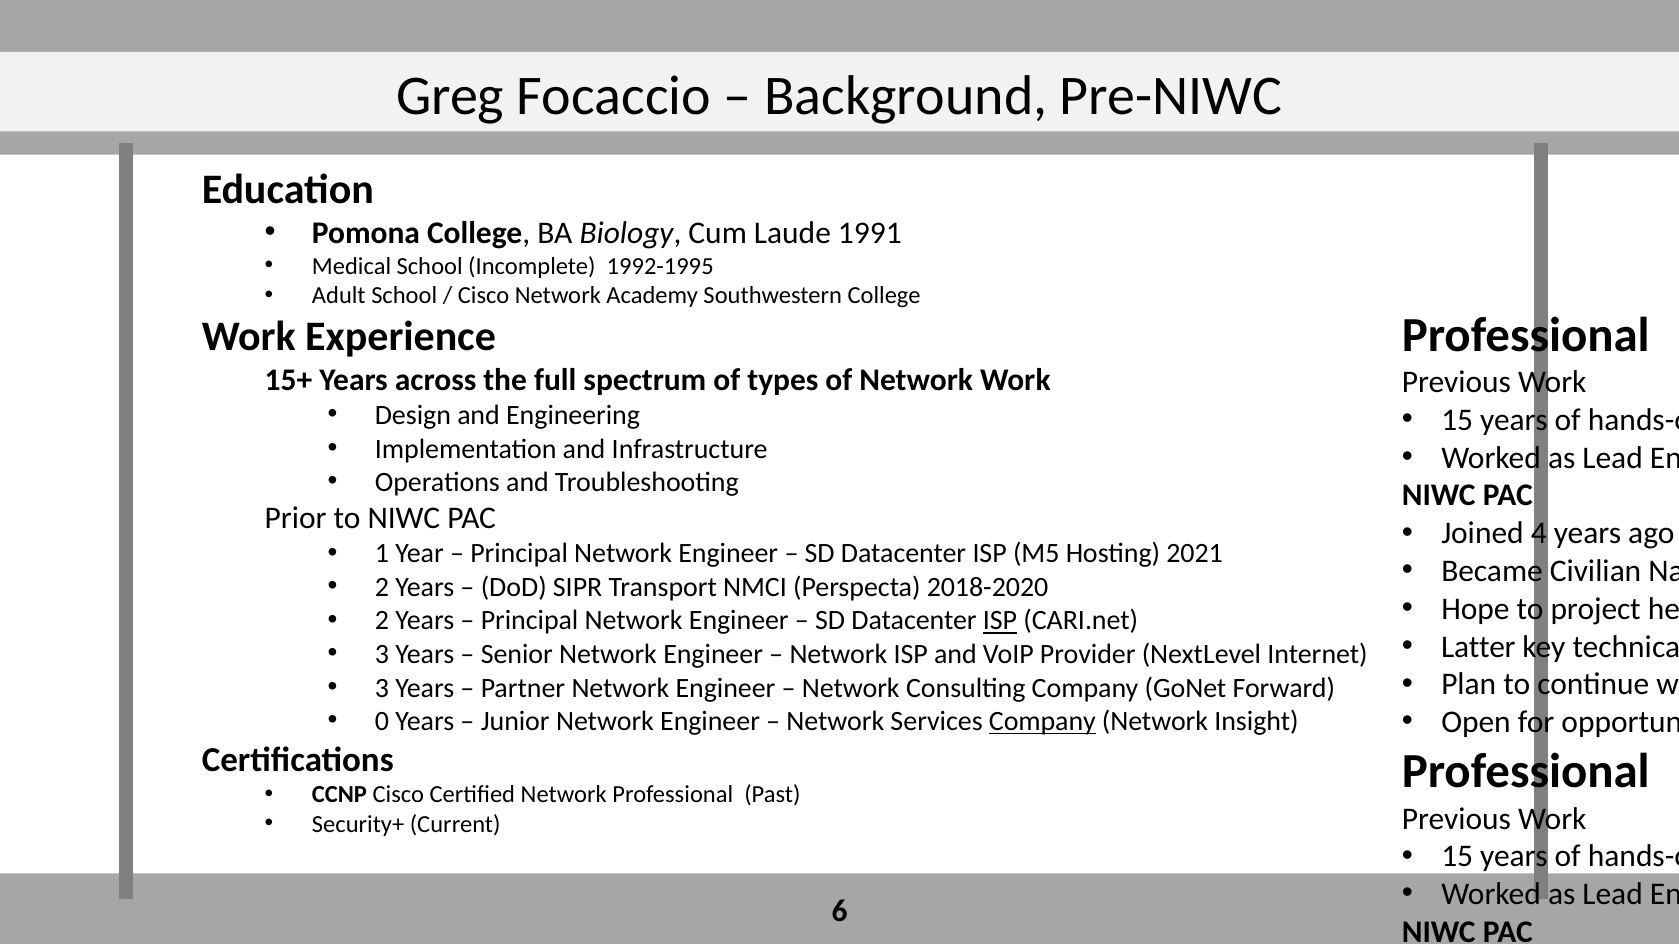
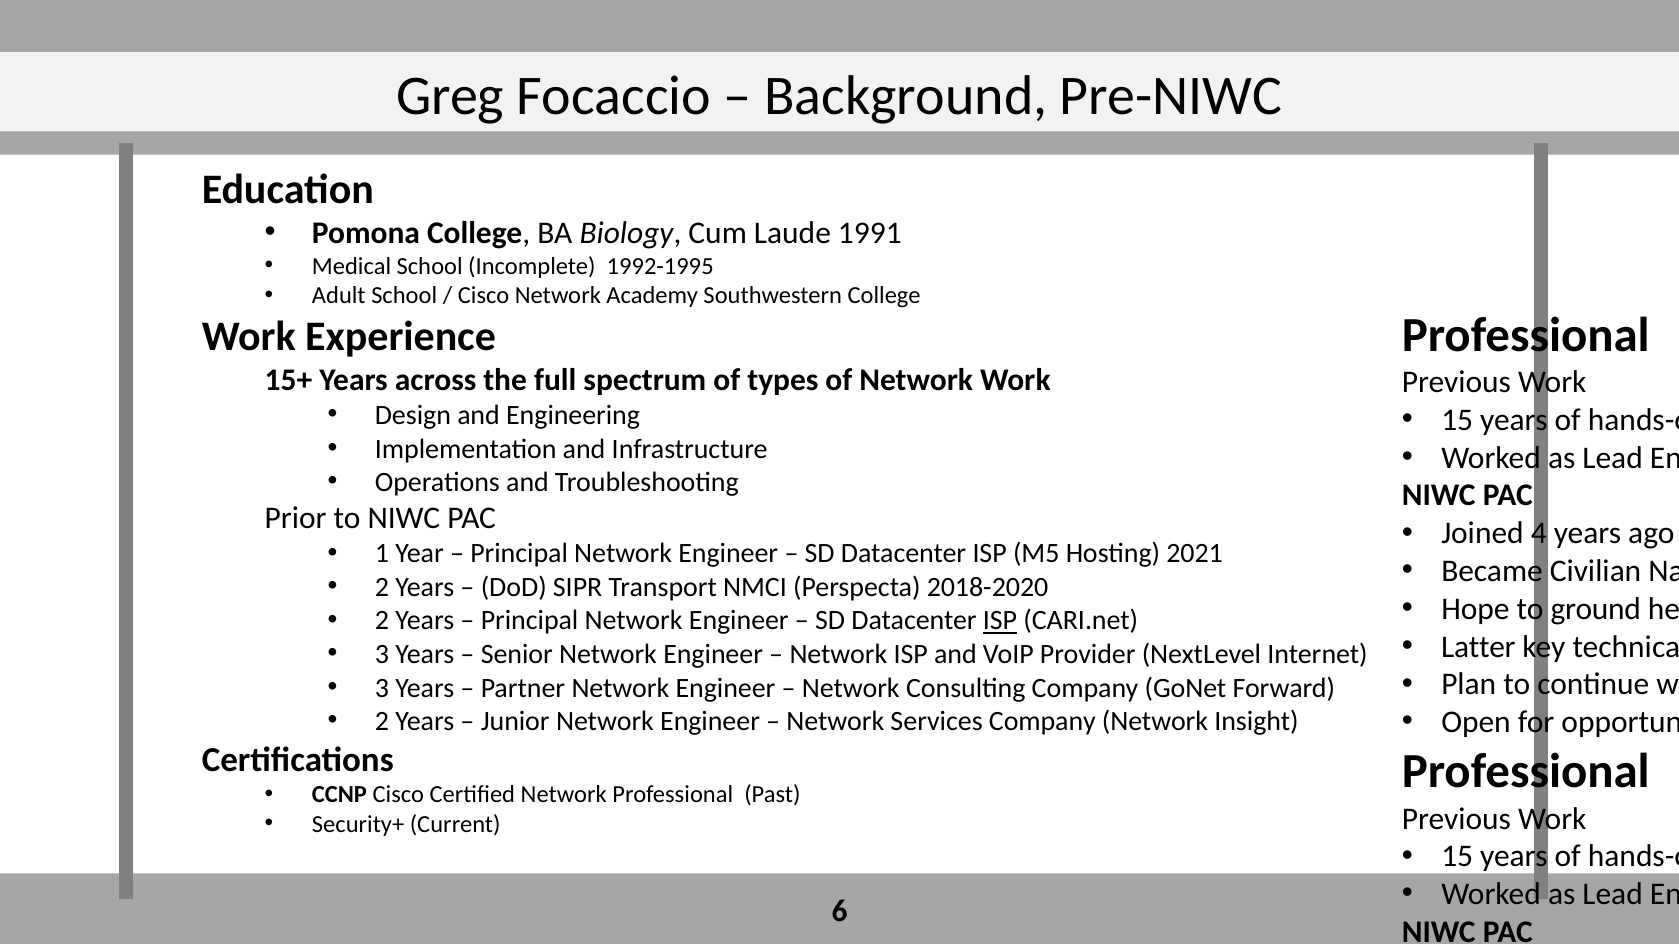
to project: project -> ground
0 at (382, 722): 0 -> 2
Company at (1042, 722) underline: present -> none
